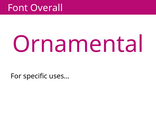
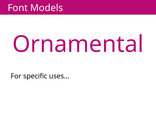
Overall: Overall -> Models
